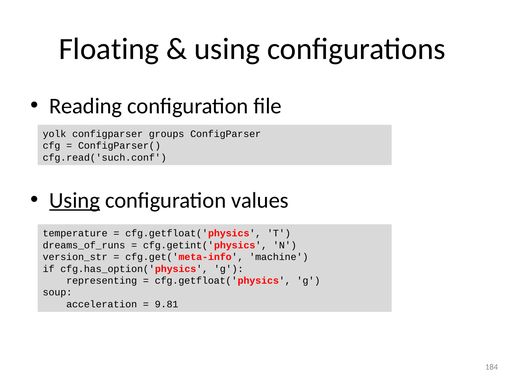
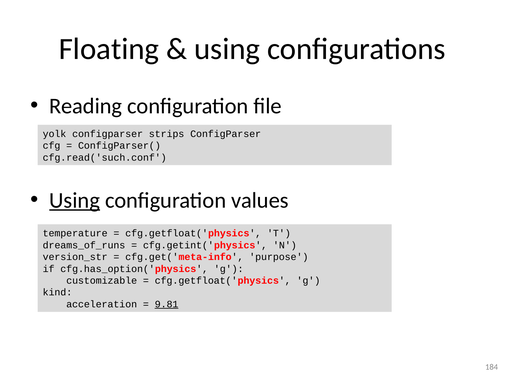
groups: groups -> strips
machine: machine -> purpose
representing: representing -> customizable
soup: soup -> kind
9.81 underline: none -> present
